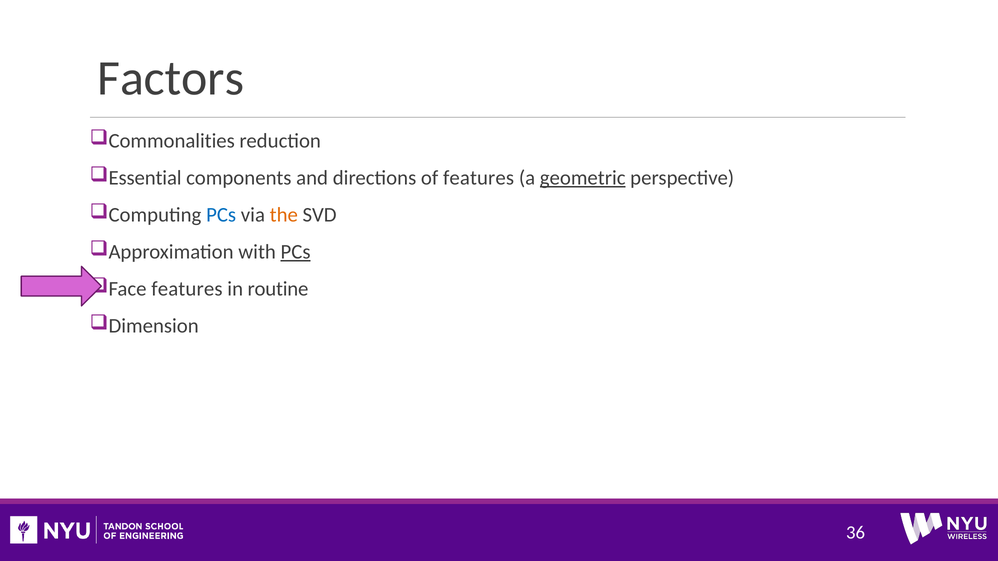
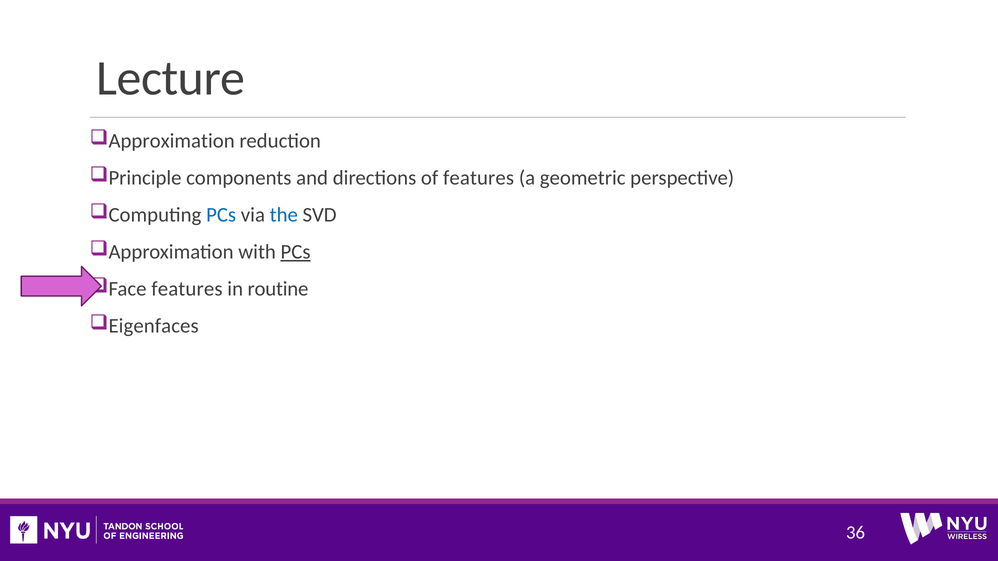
Factors: Factors -> Lecture
Commonalities at (172, 141): Commonalities -> Approximation
Essential: Essential -> Principle
geometric underline: present -> none
the colour: orange -> blue
Dimension: Dimension -> Eigenfaces
